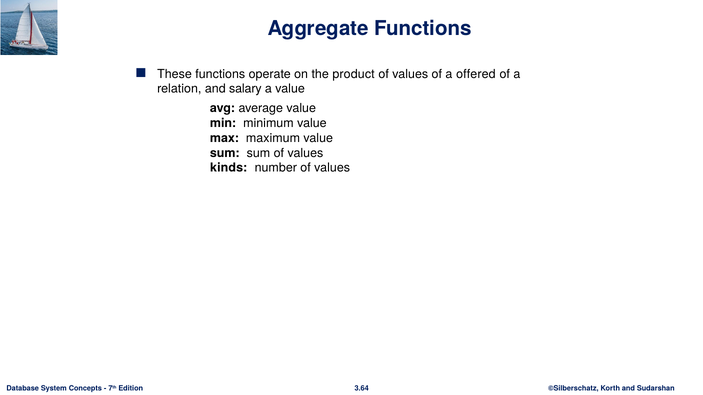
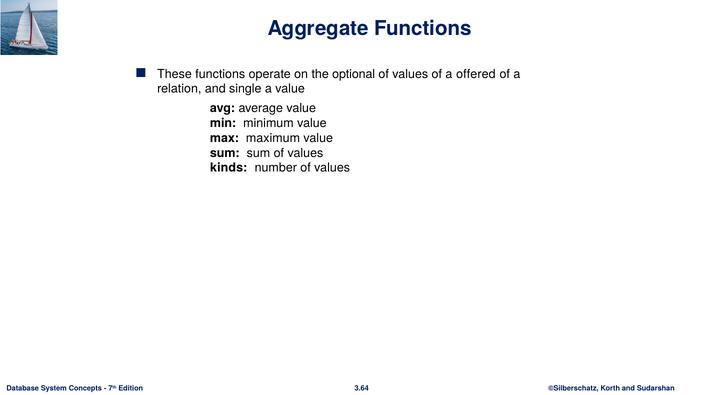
product: product -> optional
salary: salary -> single
